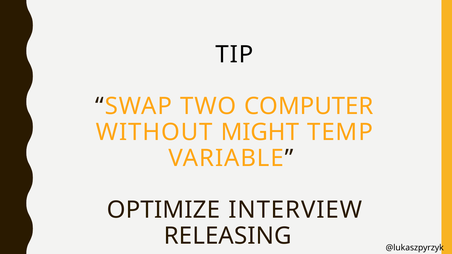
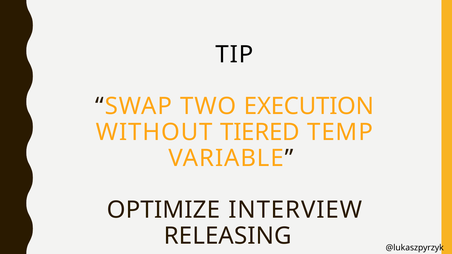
COMPUTER: COMPUTER -> EXECUTION
MIGHT: MIGHT -> TIERED
